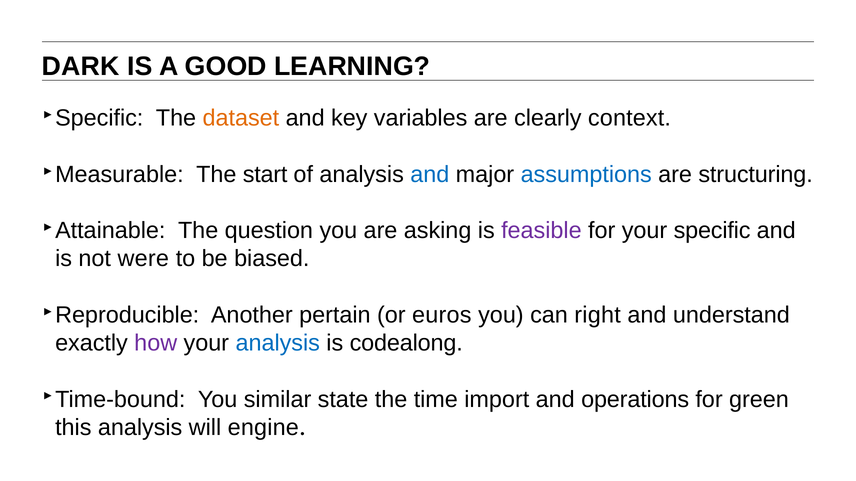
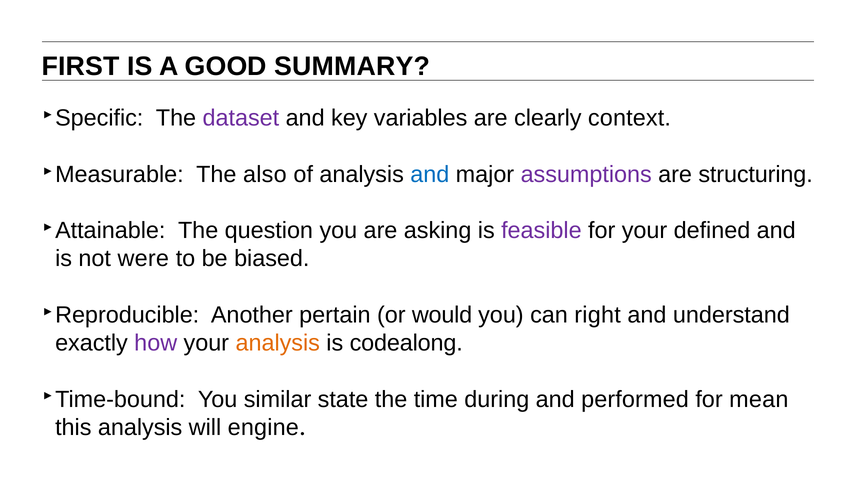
DARK: DARK -> FIRST
LEARNING: LEARNING -> SUMMARY
dataset colour: orange -> purple
start: start -> also
assumptions colour: blue -> purple
specific: specific -> defined
euros: euros -> would
analysis at (278, 343) colour: blue -> orange
import: import -> during
operations: operations -> performed
green: green -> mean
